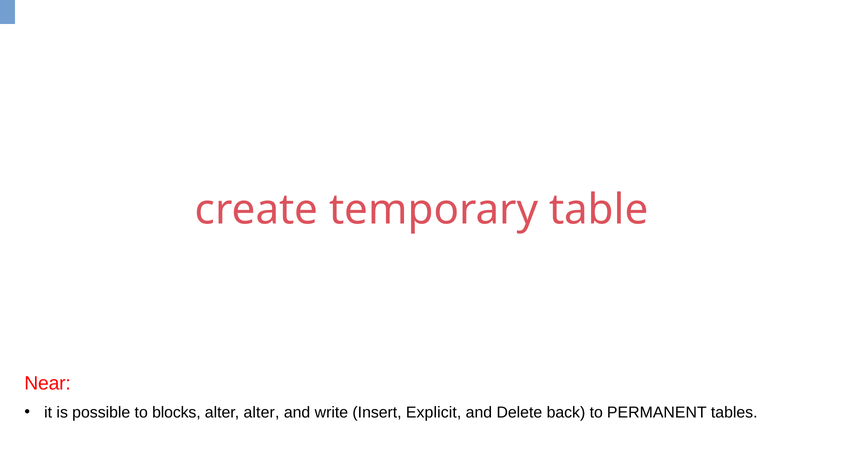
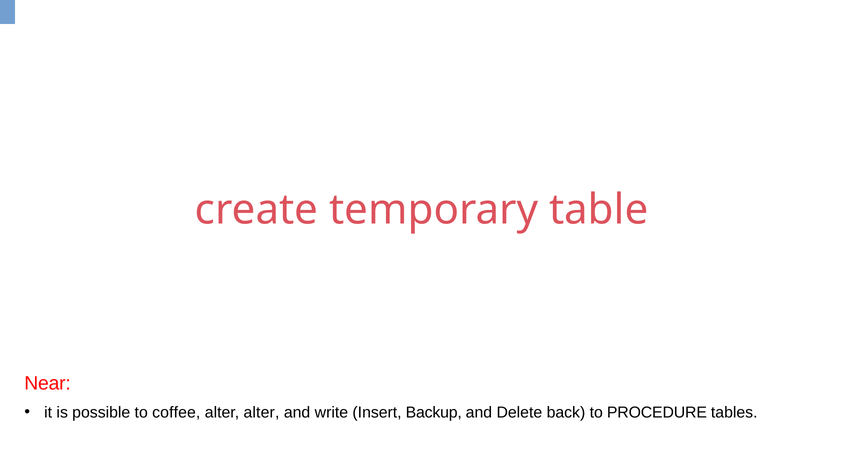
blocks: blocks -> coffee
Explicit: Explicit -> Backup
PERMANENT: PERMANENT -> PROCEDURE
